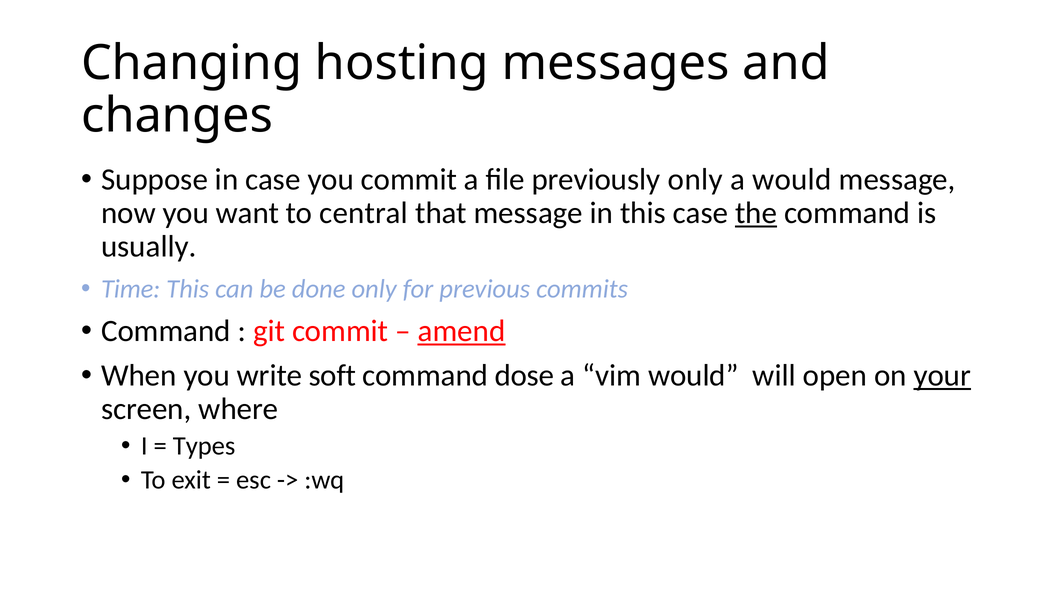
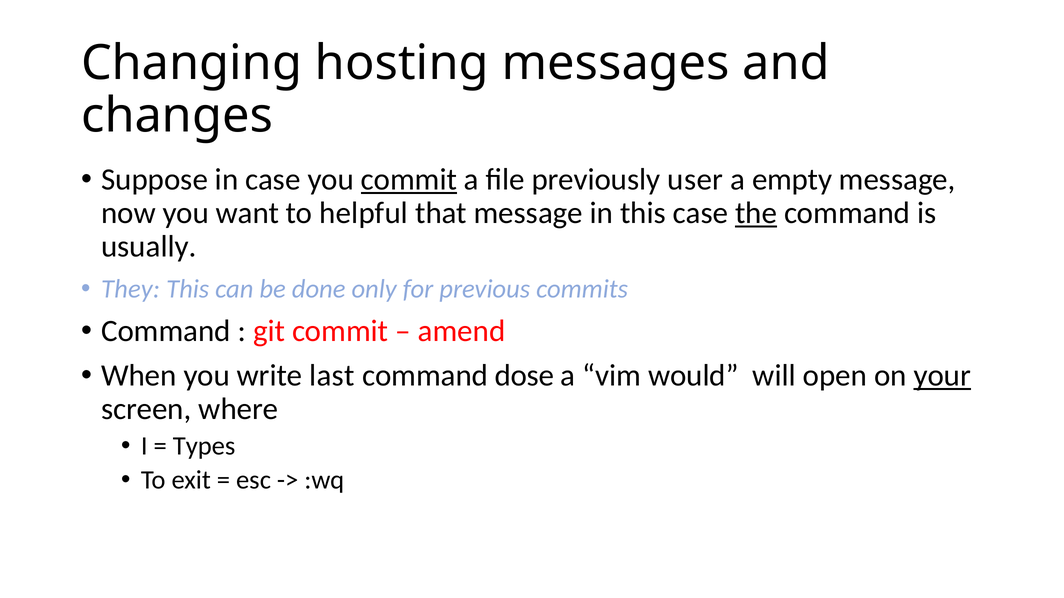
commit at (409, 180) underline: none -> present
previously only: only -> user
a would: would -> empty
central: central -> helpful
Time: Time -> They
amend underline: present -> none
soft: soft -> last
